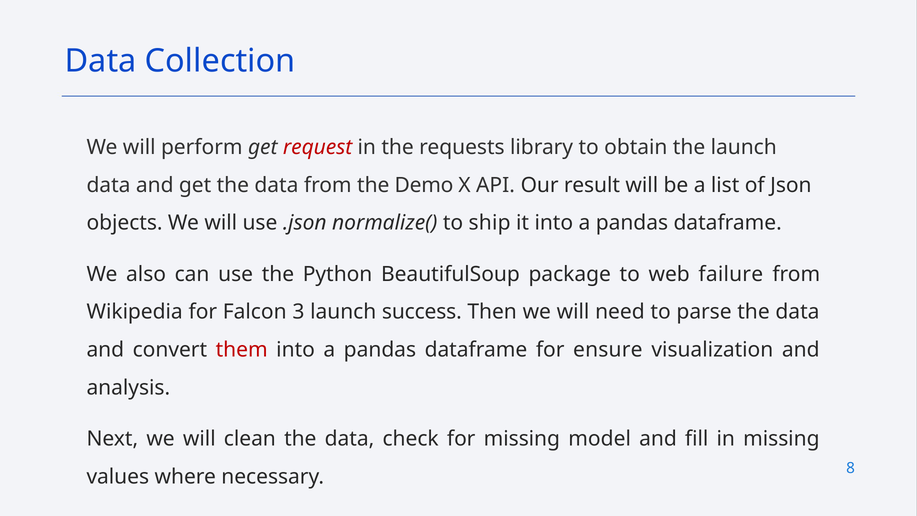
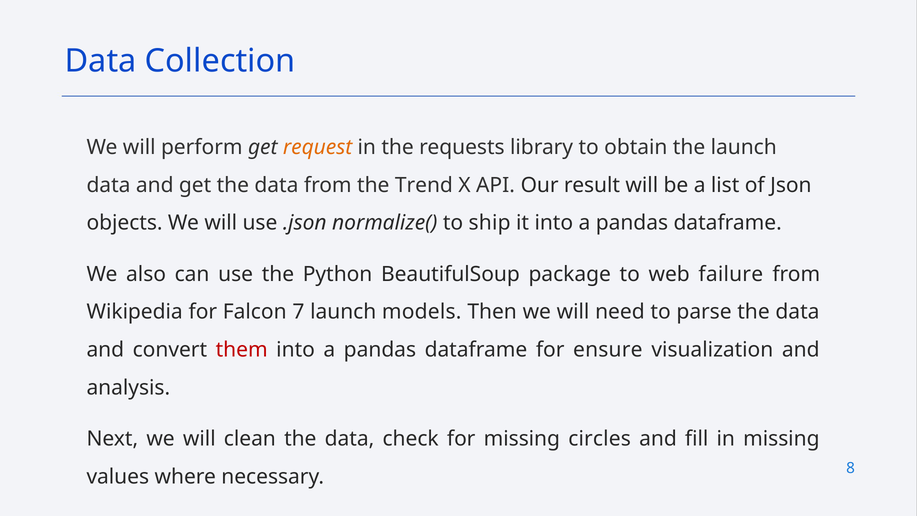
request colour: red -> orange
Demo: Demo -> Trend
3: 3 -> 7
success: success -> models
model: model -> circles
